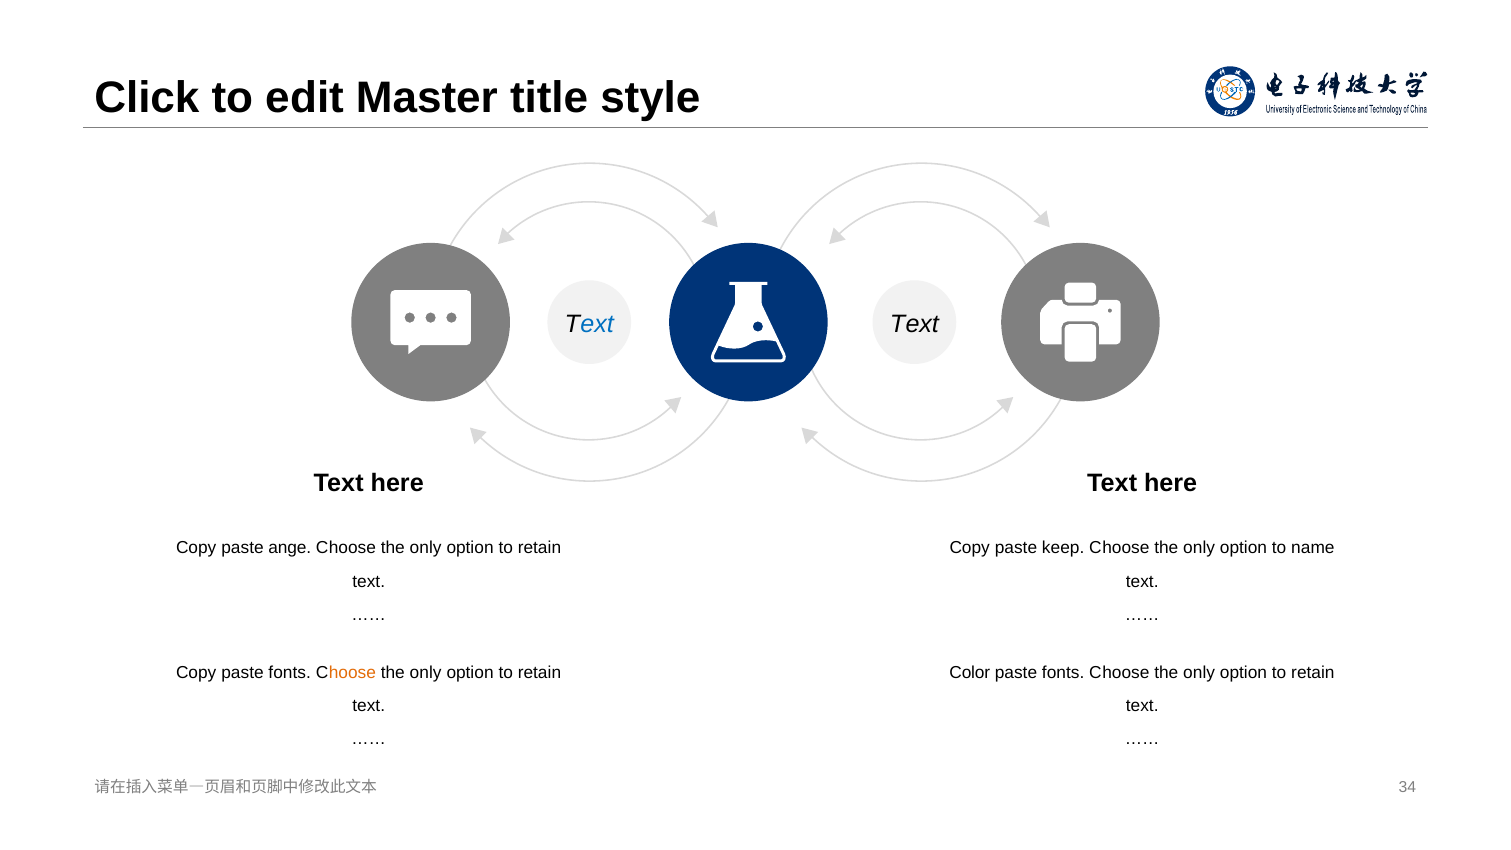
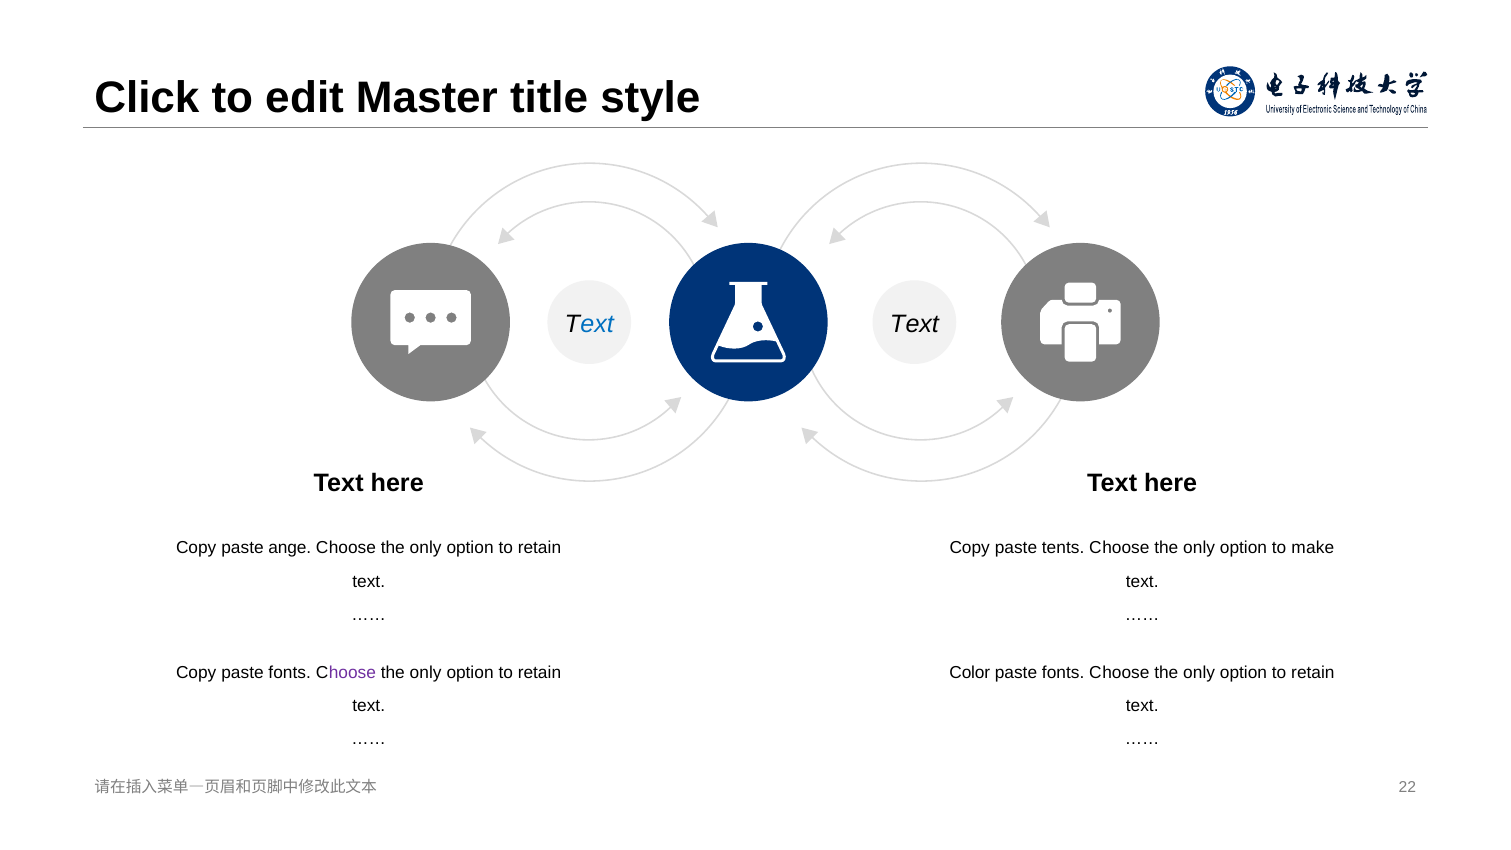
keep: keep -> tents
name: name -> make
hoose at (352, 672) colour: orange -> purple
34: 34 -> 22
